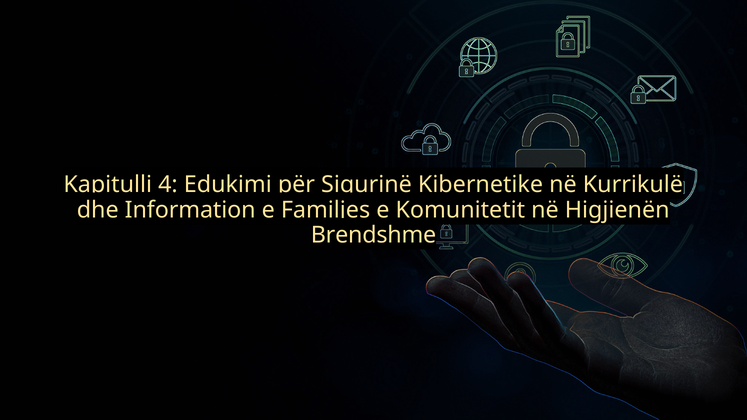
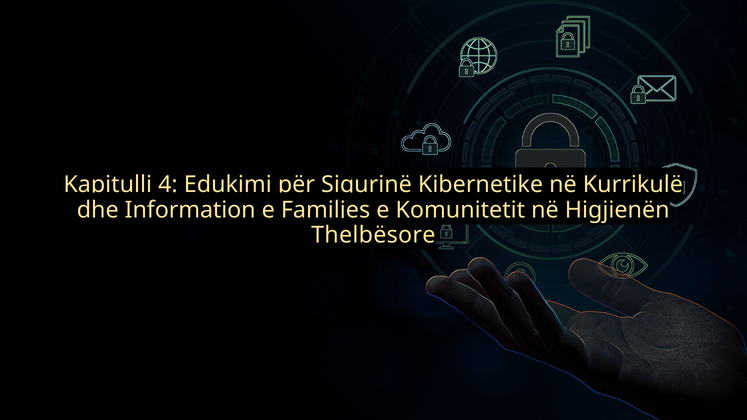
Brendshme: Brendshme -> Thelbësore
